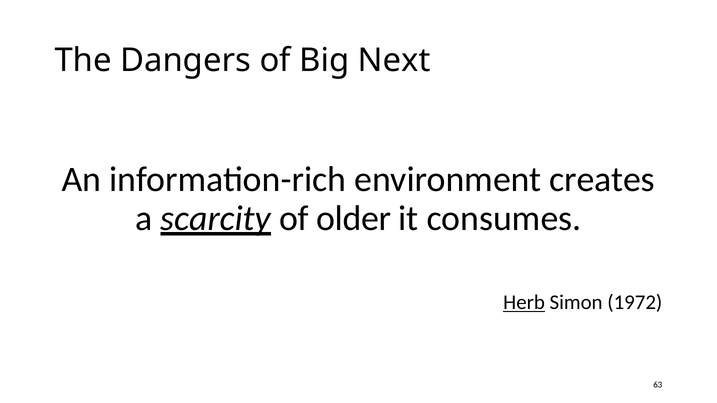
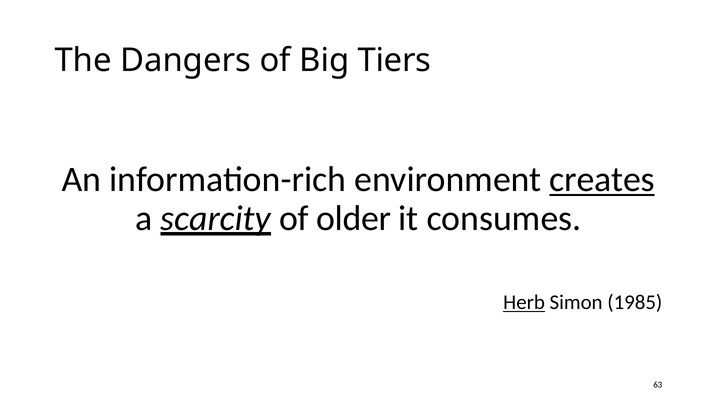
Next: Next -> Tiers
creates underline: none -> present
1972: 1972 -> 1985
